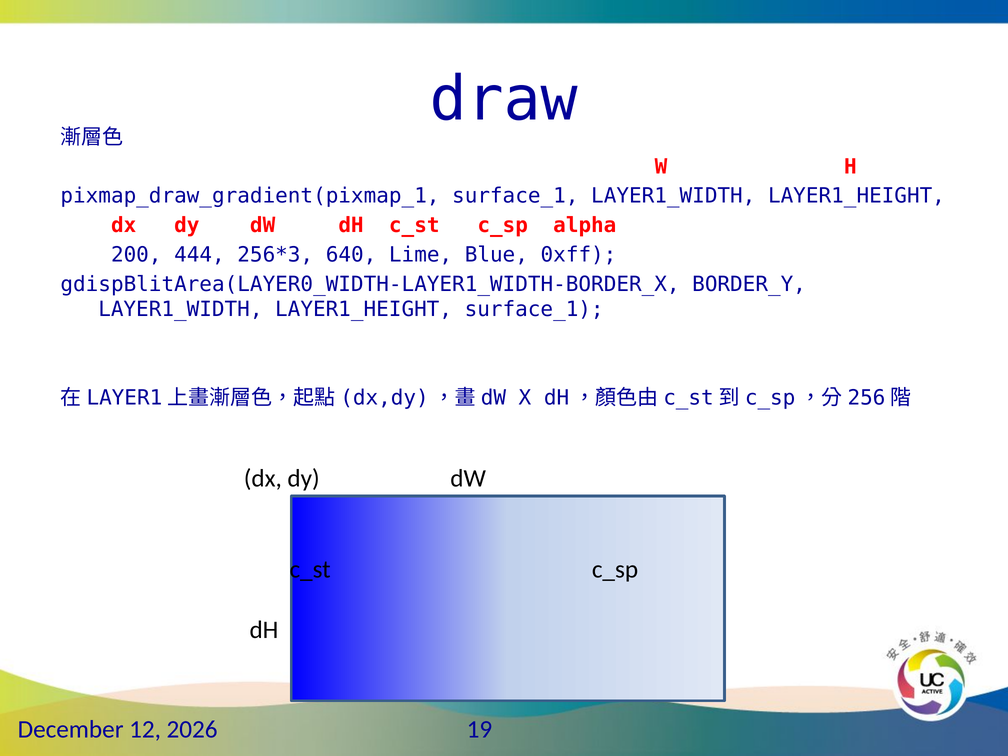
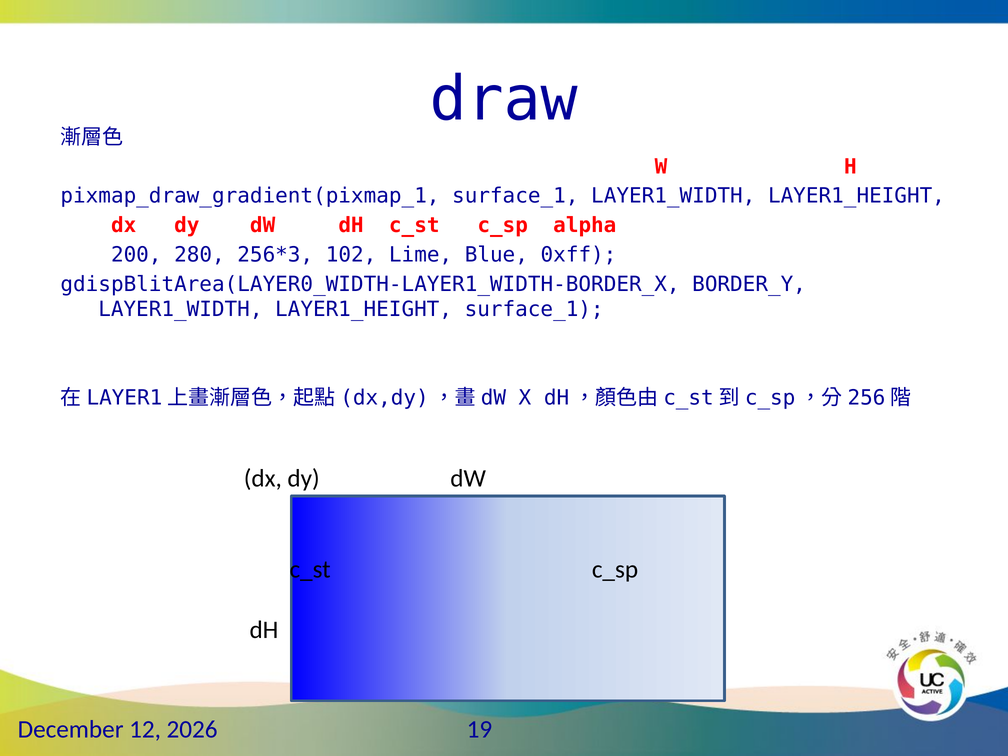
444: 444 -> 280
640: 640 -> 102
